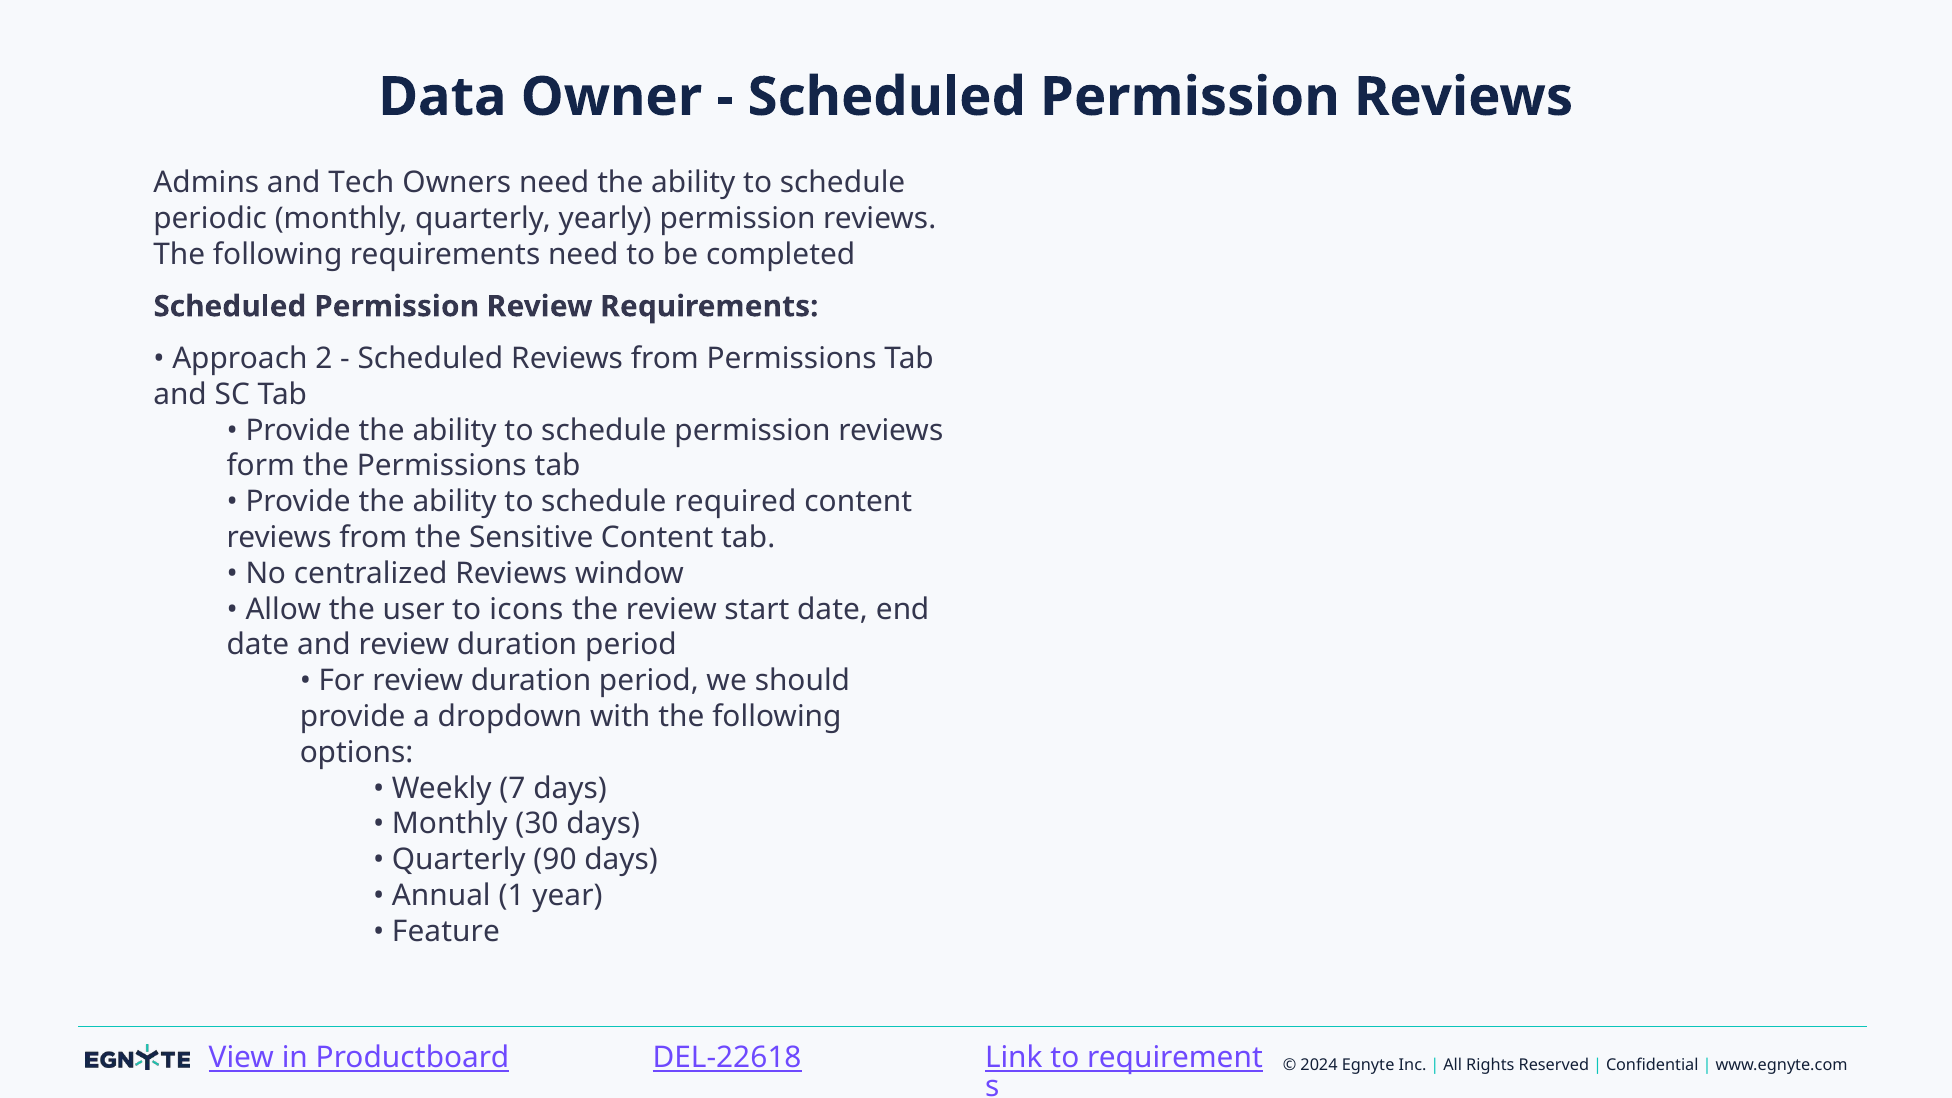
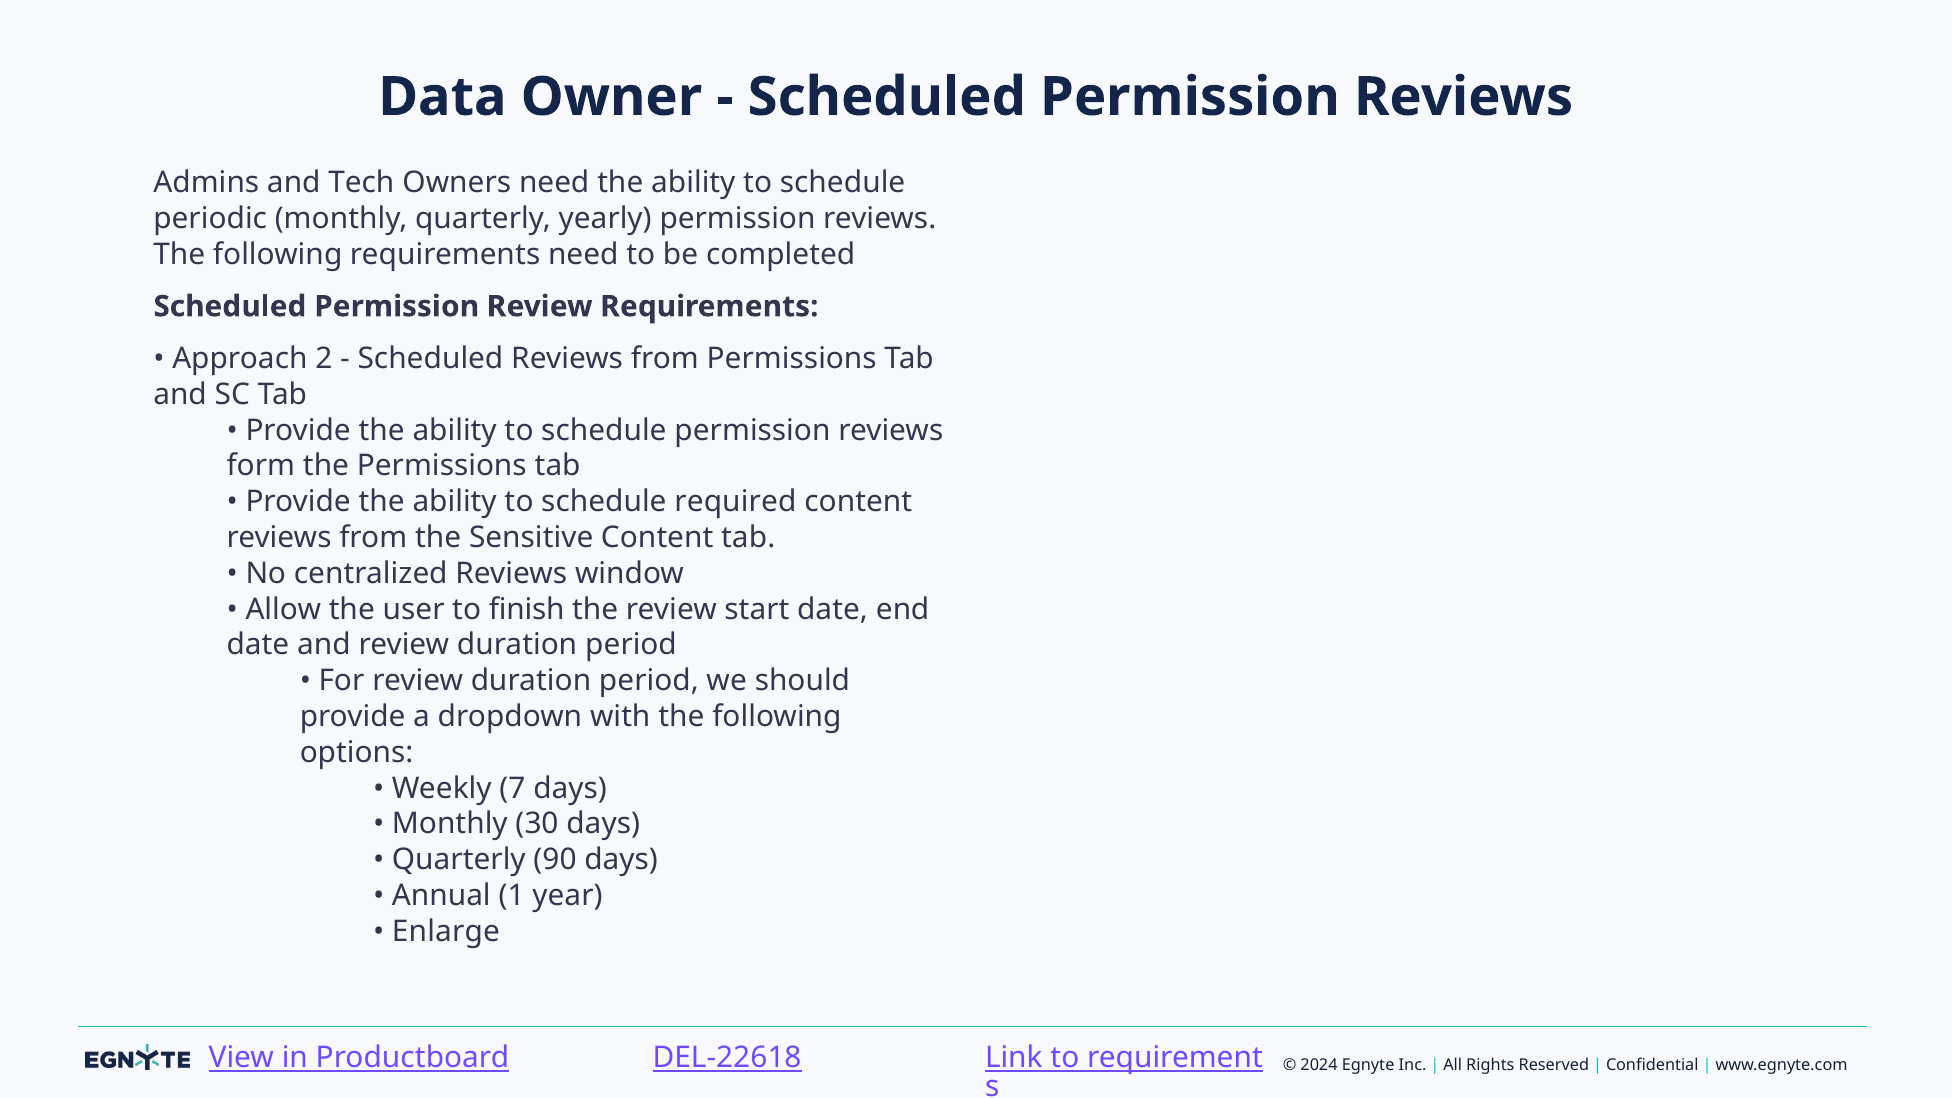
icons: icons -> finish
Feature: Feature -> Enlarge
